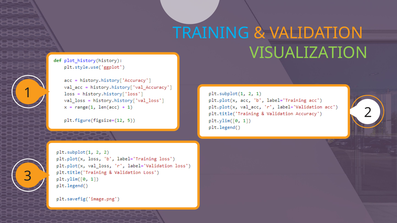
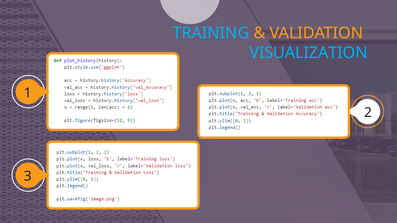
VISUALIZATION colour: light green -> light blue
